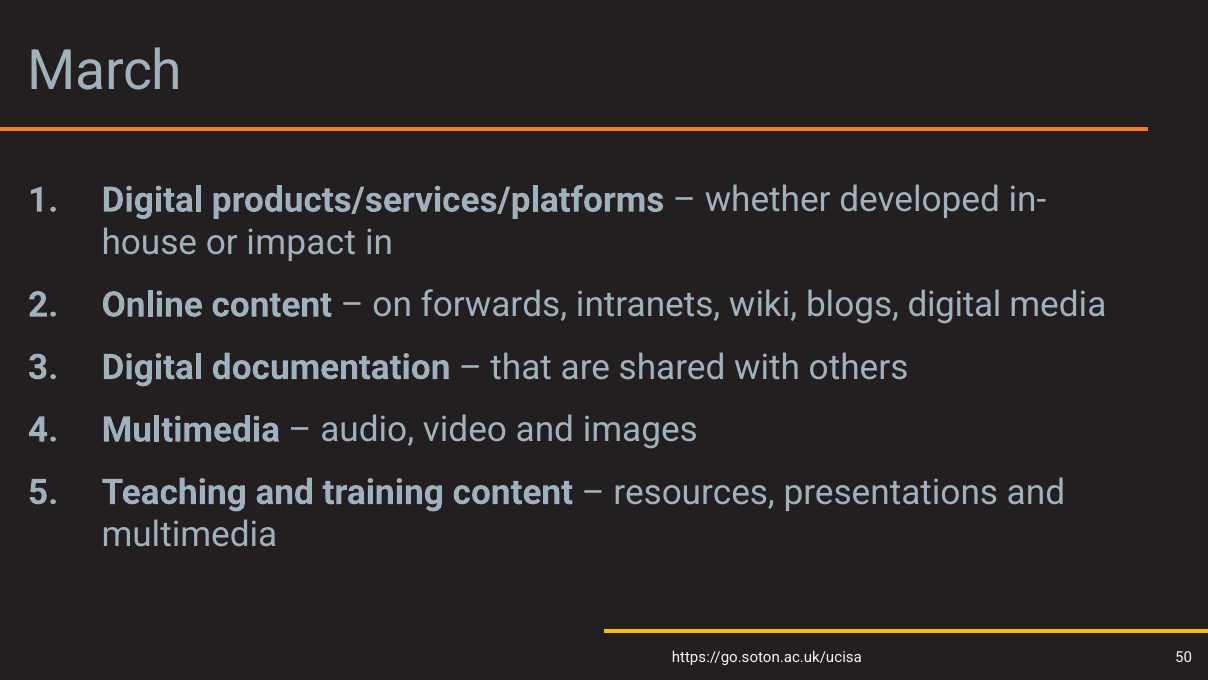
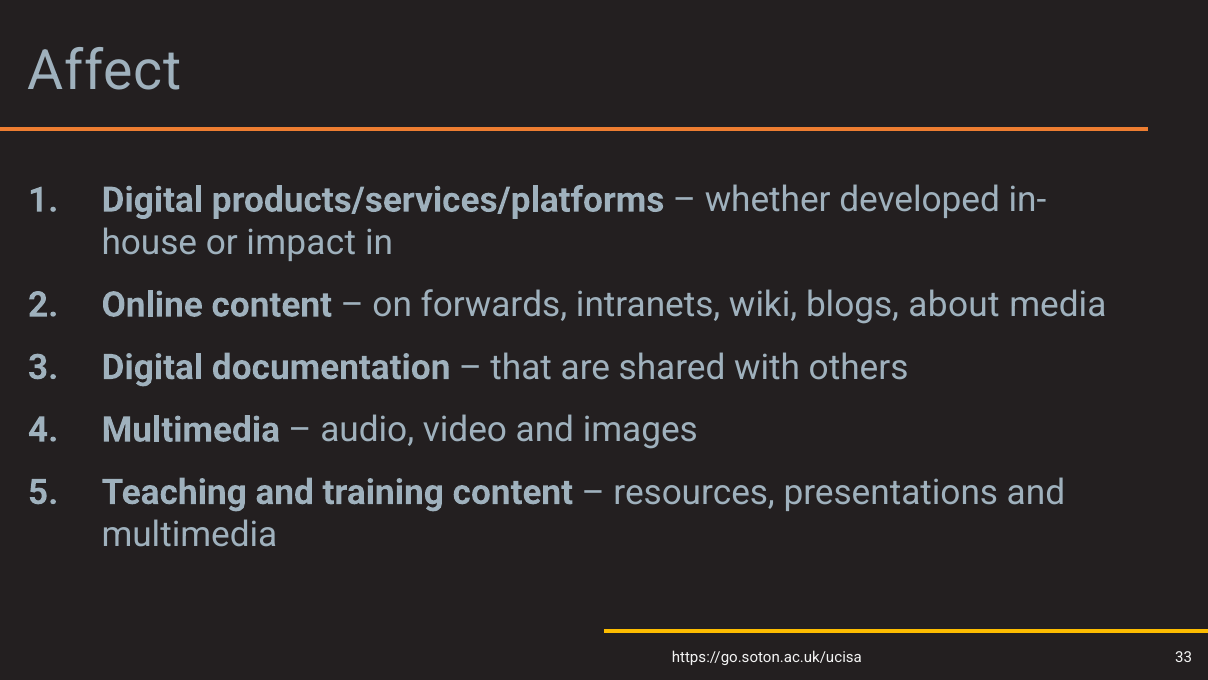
March: March -> Affect
blogs digital: digital -> about
50: 50 -> 33
